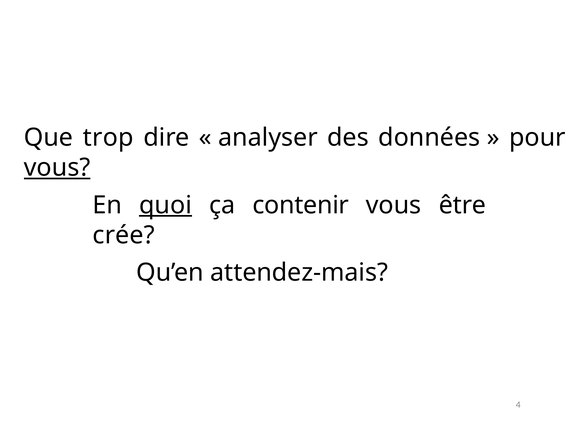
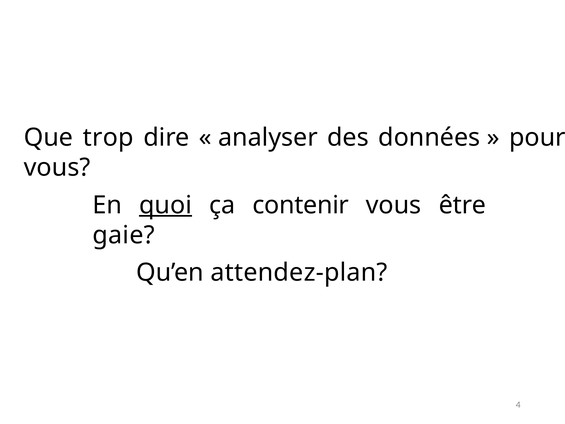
vous at (57, 168) underline: present -> none
crée: crée -> gaie
attendez-mais: attendez-mais -> attendez-plan
